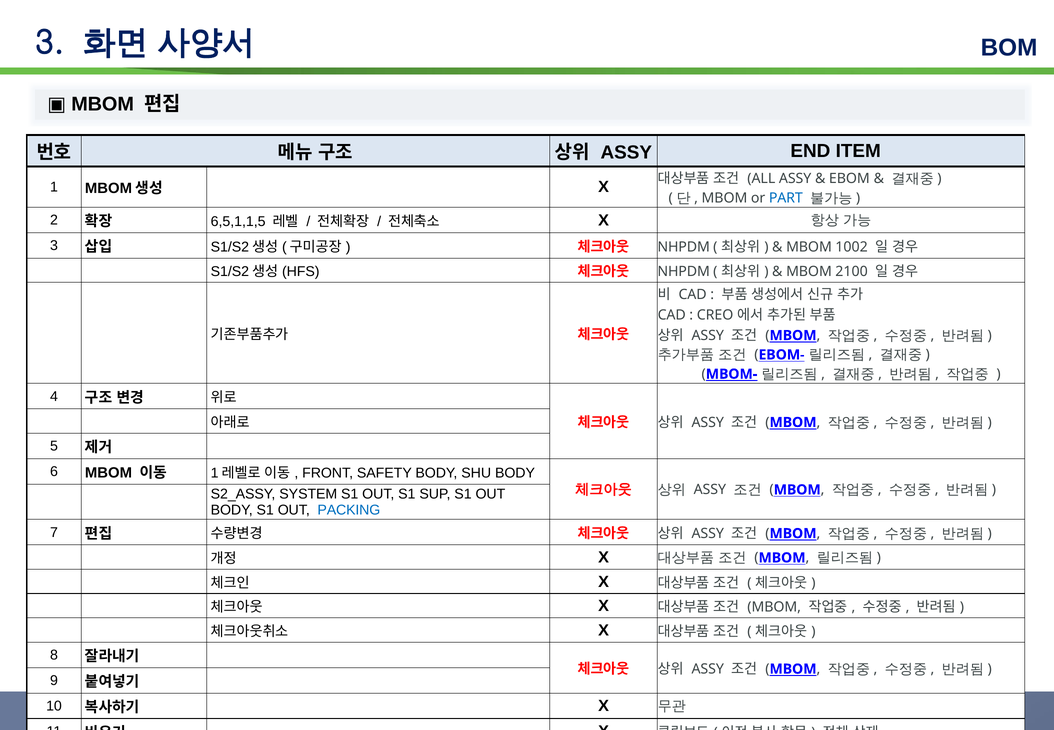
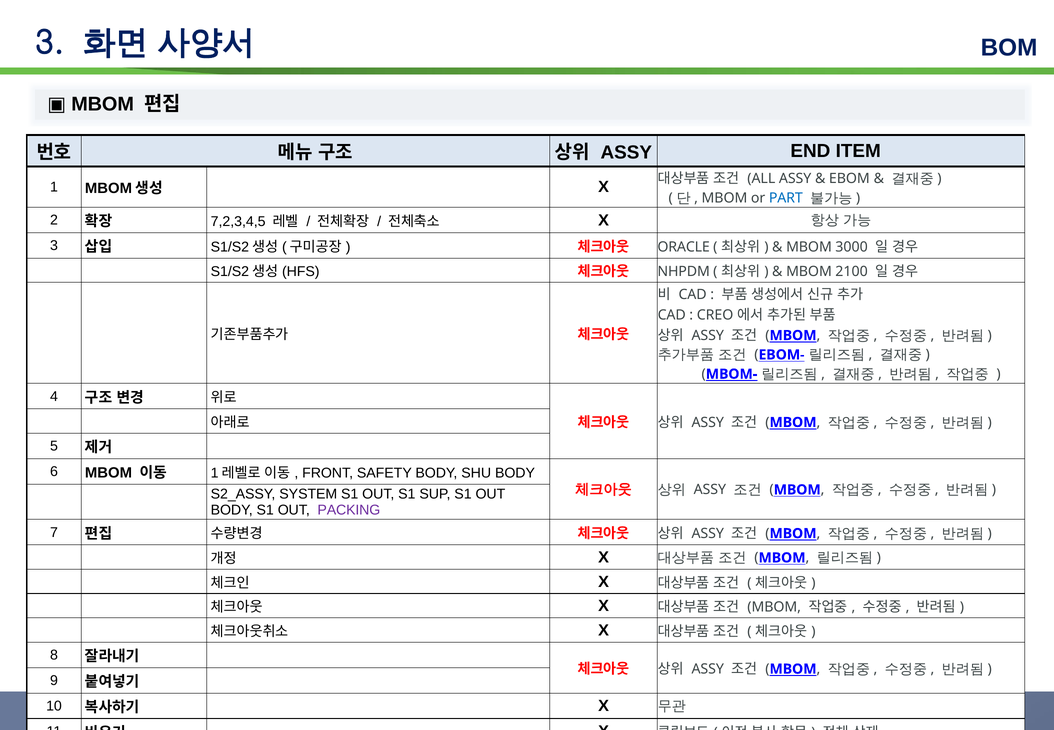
6,5,1,1,5: 6,5,1,1,5 -> 7,2,3,4,5
NHPDM at (684, 247): NHPDM -> ORACLE
1002: 1002 -> 3000
PACKING colour: blue -> purple
